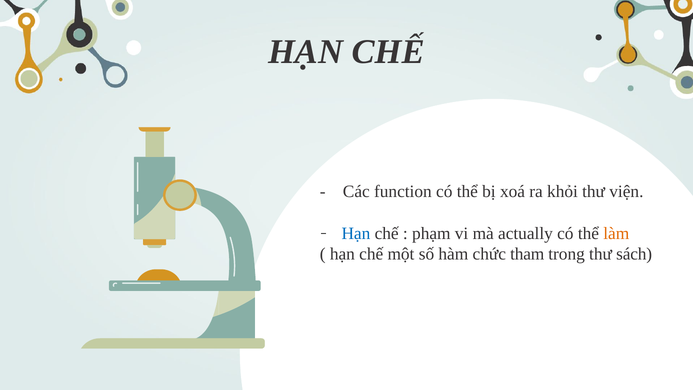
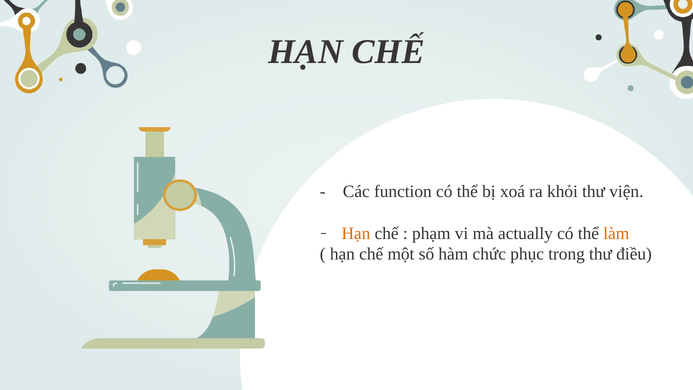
Hạn at (356, 233) colour: blue -> orange
tham: tham -> phục
sách: sách -> điều
